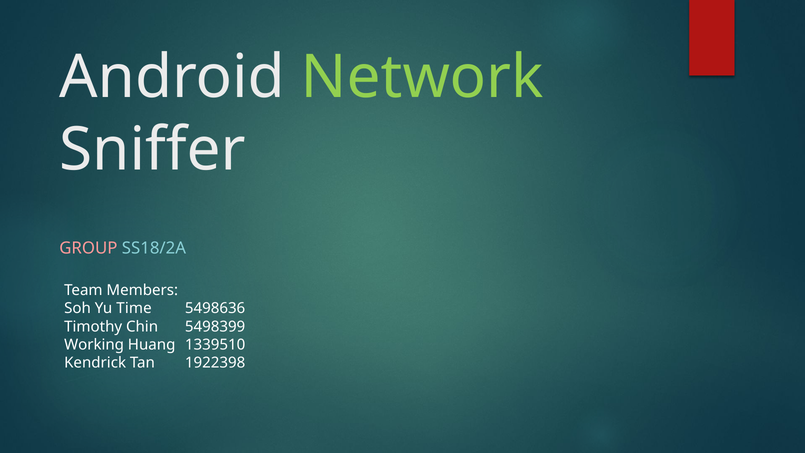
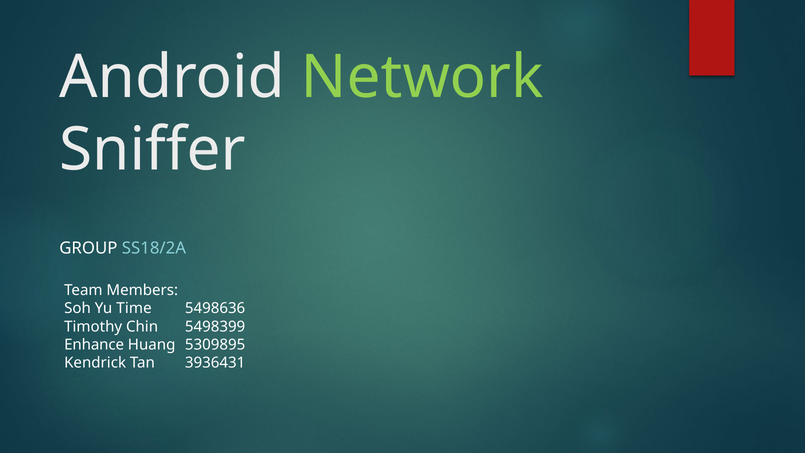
GROUP colour: pink -> white
Working: Working -> Enhance
1339510: 1339510 -> 5309895
1922398: 1922398 -> 3936431
